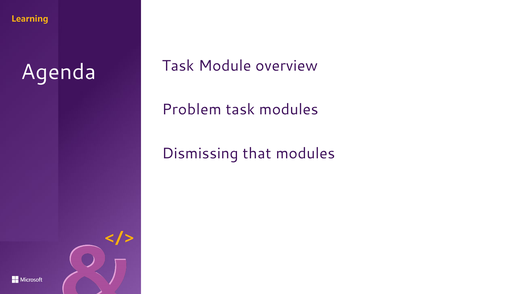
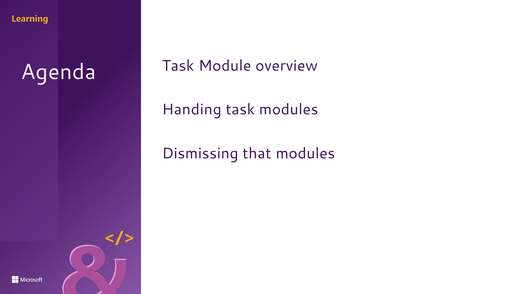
Problem: Problem -> Handing
